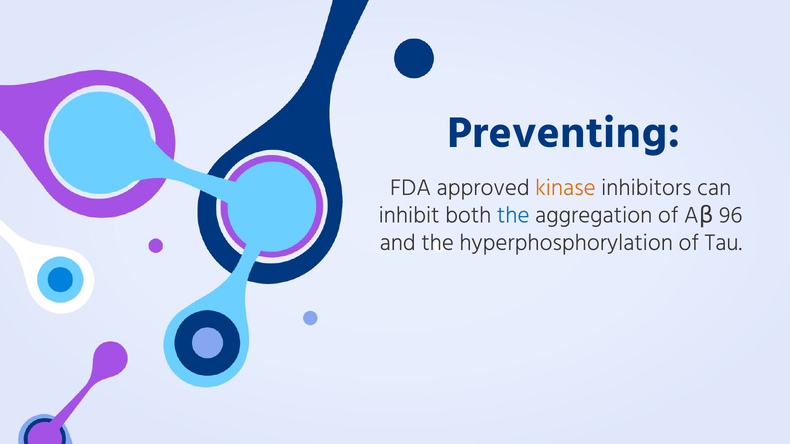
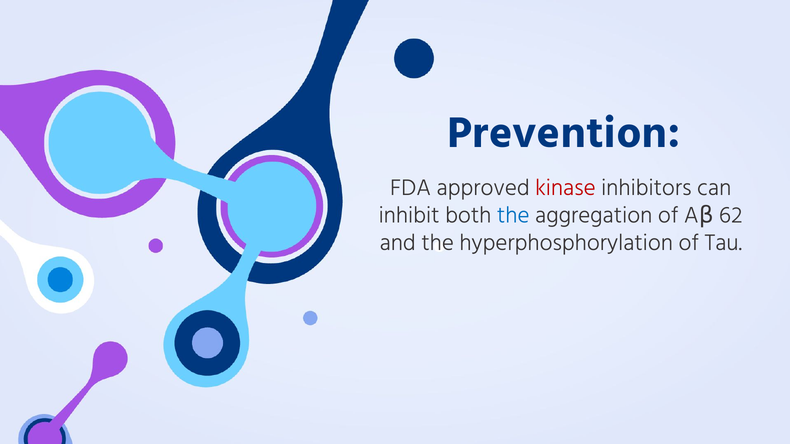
Preventing: Preventing -> Prevention
kinase colour: orange -> red
96: 96 -> 62
